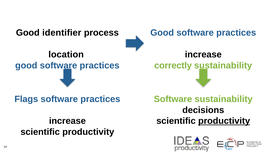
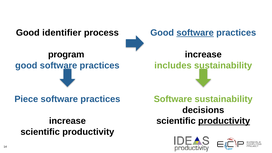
software at (195, 33) underline: none -> present
location: location -> program
correctly: correctly -> includes
Flags: Flags -> Piece
